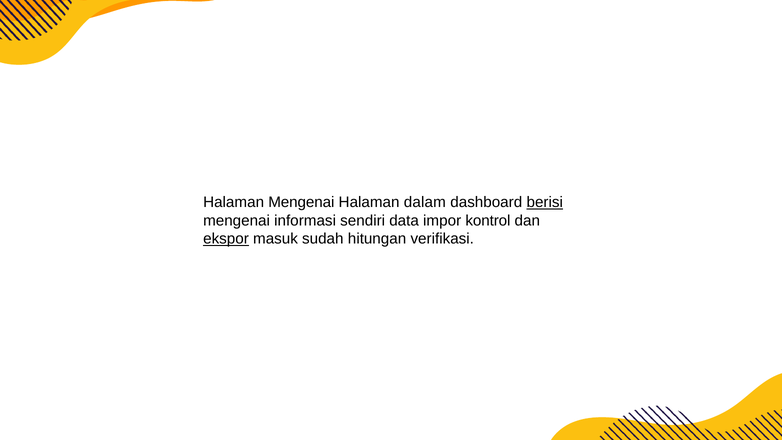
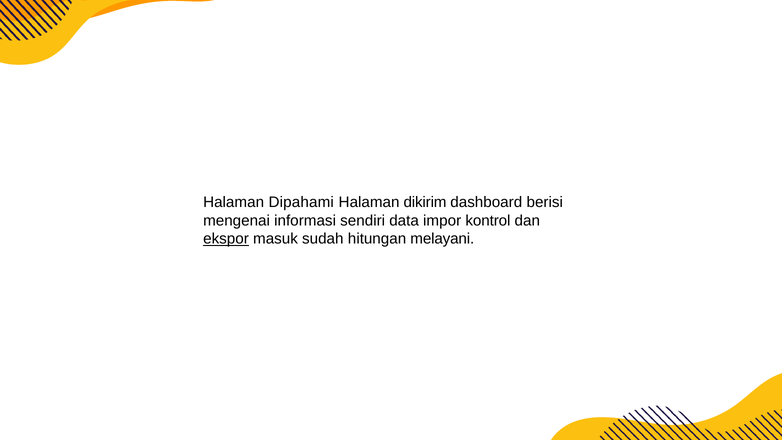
Halaman Mengenai: Mengenai -> Dipahami
dalam: dalam -> dikirim
berisi underline: present -> none
verifikasi: verifikasi -> melayani
